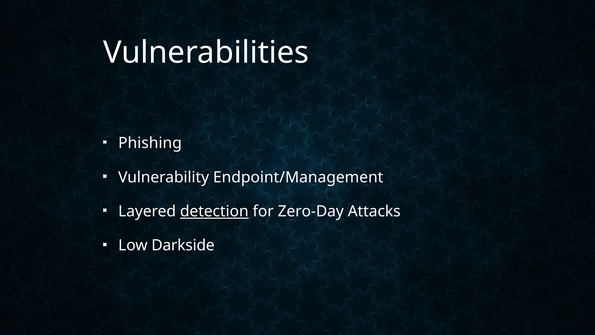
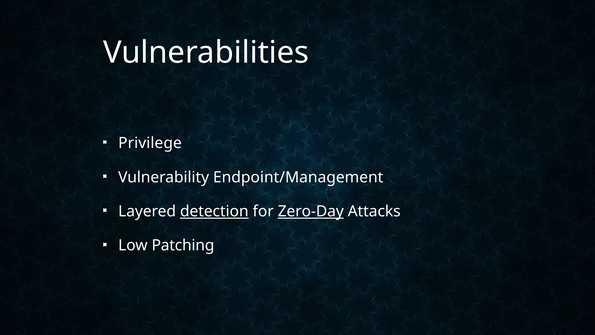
Phishing: Phishing -> Privilege
Zero-Day underline: none -> present
Darkside: Darkside -> Patching
